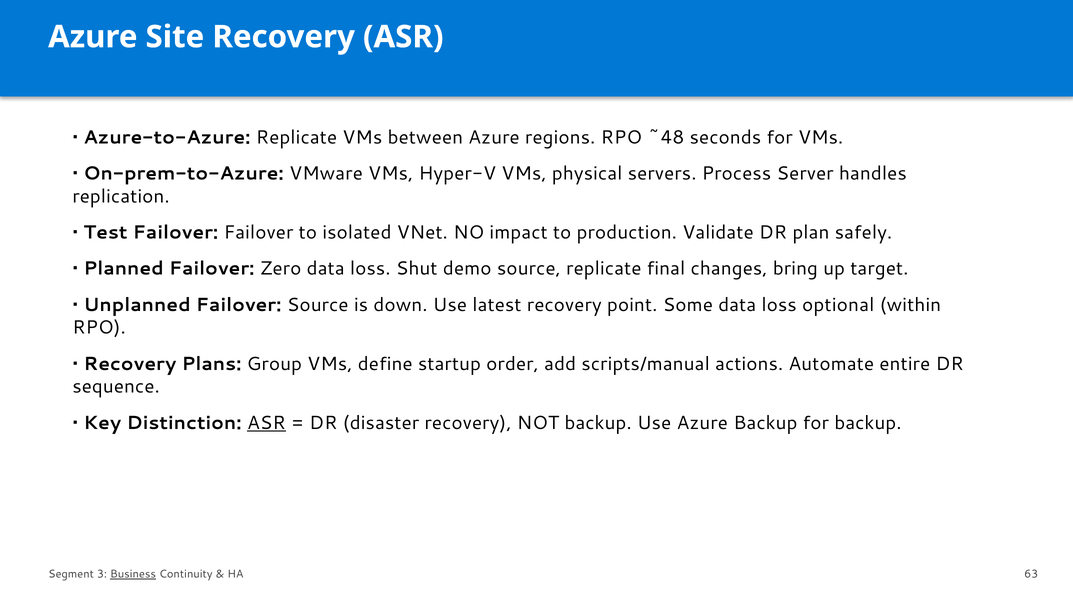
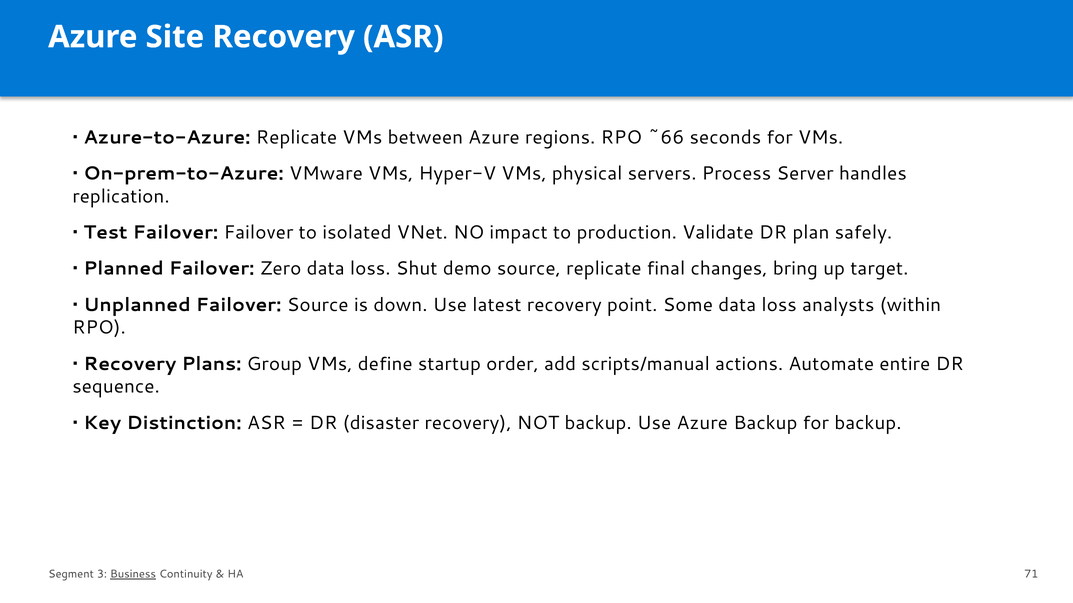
~48: ~48 -> ~66
optional: optional -> analysts
ASR at (266, 423) underline: present -> none
63: 63 -> 71
